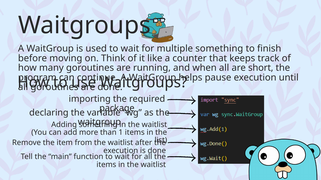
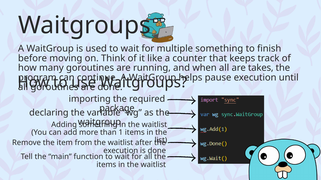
short: short -> takes
